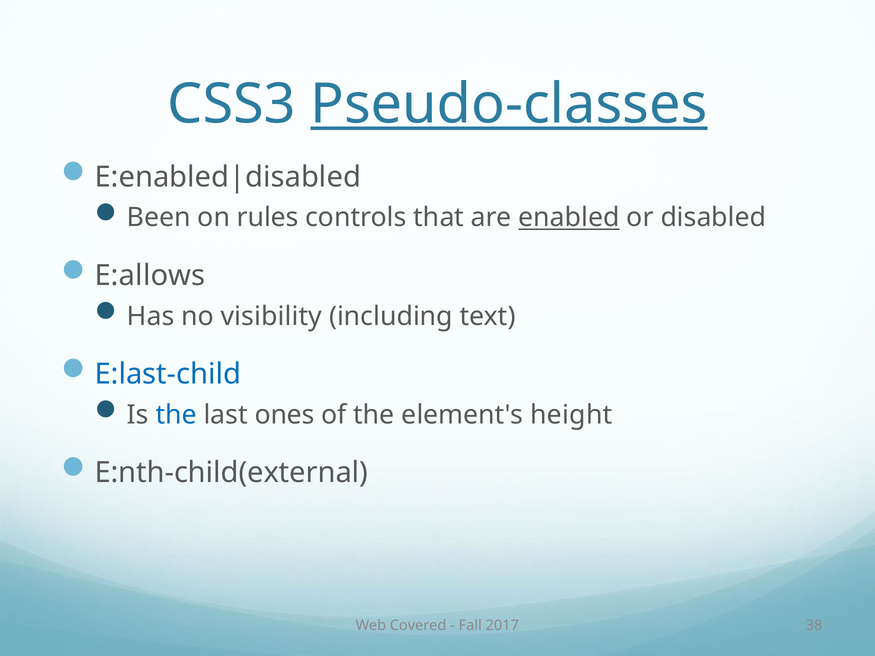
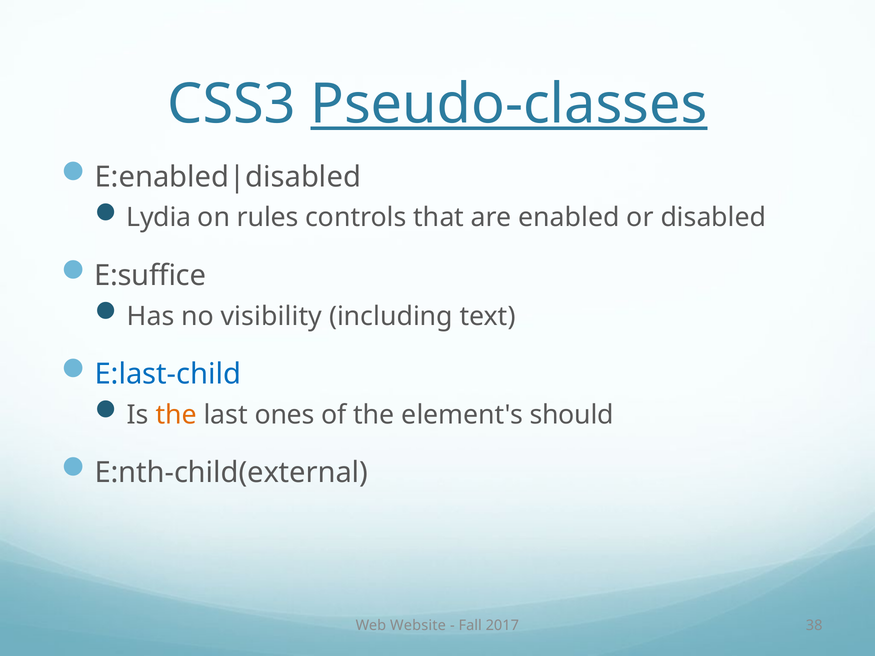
Been: Been -> Lydia
enabled underline: present -> none
E:allows: E:allows -> E:suffice
the at (176, 415) colour: blue -> orange
height: height -> should
Covered: Covered -> Website
